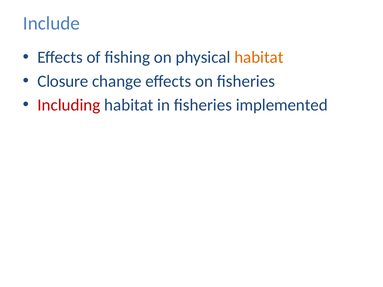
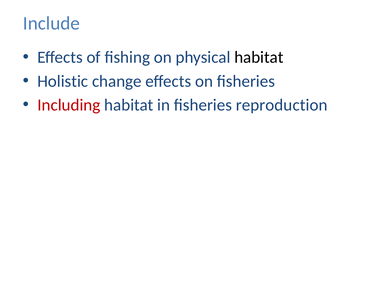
habitat at (259, 57) colour: orange -> black
Closure: Closure -> Holistic
implemented: implemented -> reproduction
